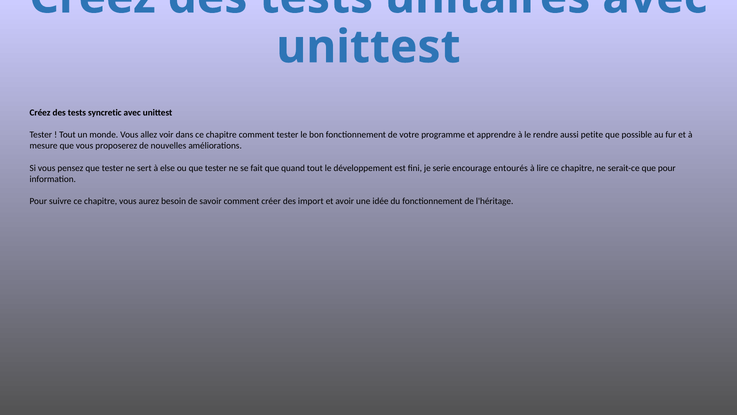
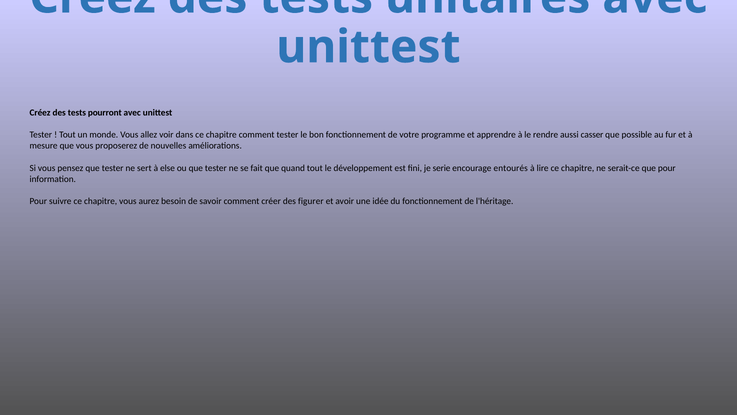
syncretic: syncretic -> pourront
petite: petite -> casser
import: import -> figurer
